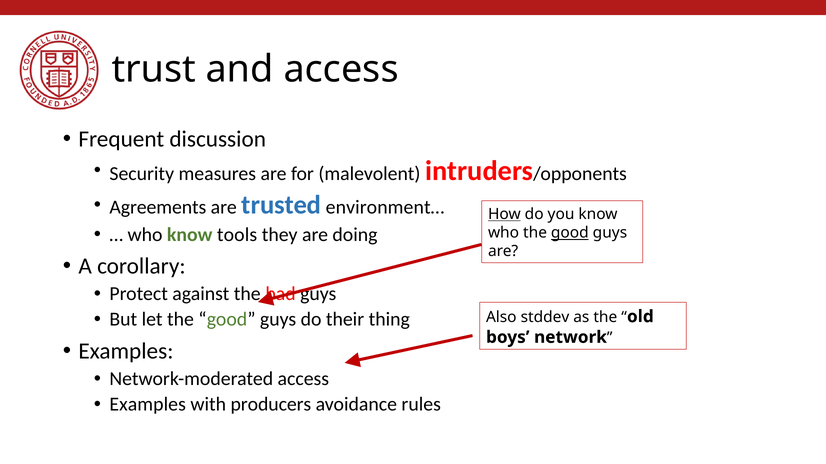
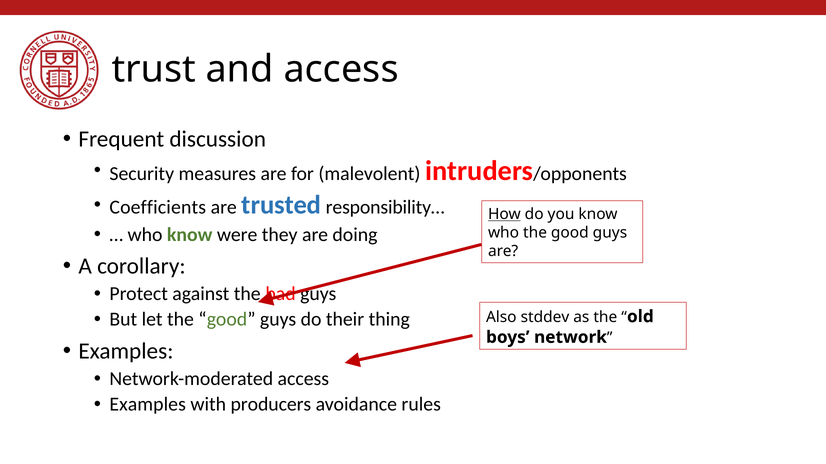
Agreements: Agreements -> Coefficients
environment…: environment… -> responsibility…
tools: tools -> were
good at (570, 233) underline: present -> none
